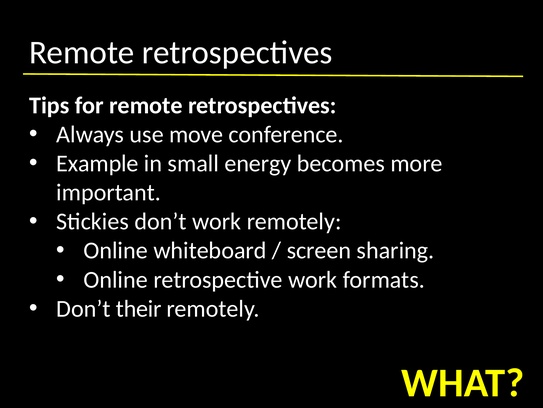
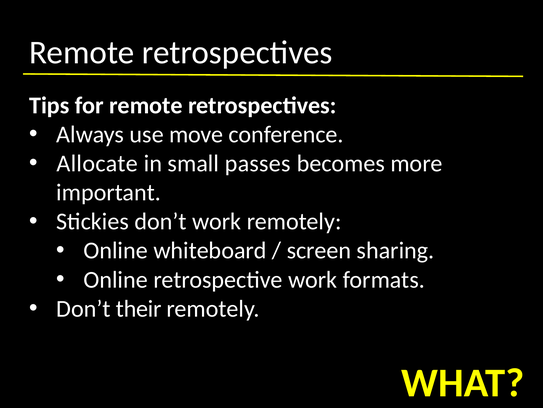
Example: Example -> Allocate
energy: energy -> passes
